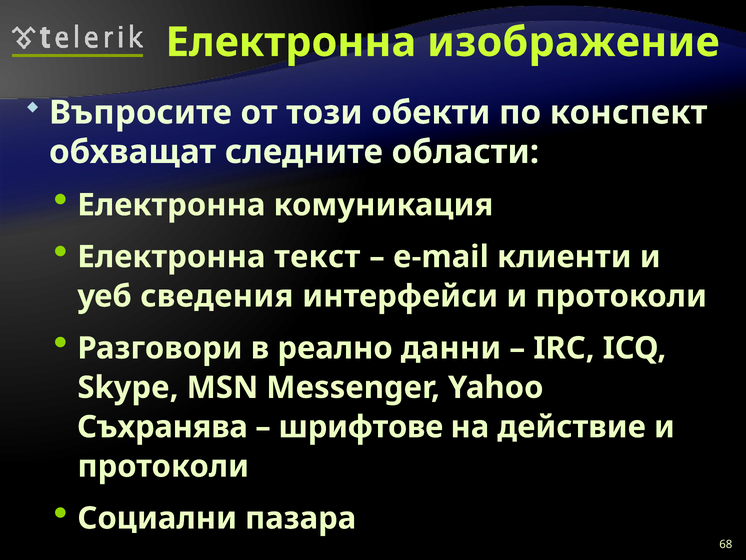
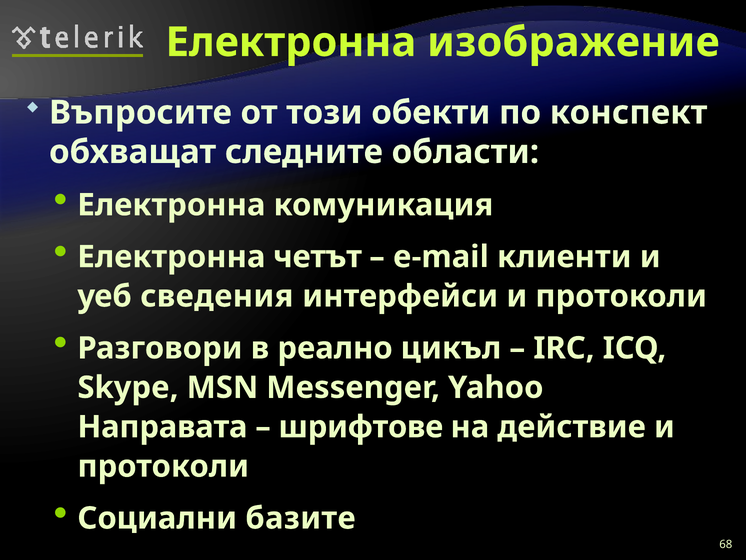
текст: текст -> четът
данни: данни -> цикъл
Съхранява: Съхранява -> Направата
пазара: пазара -> базите
